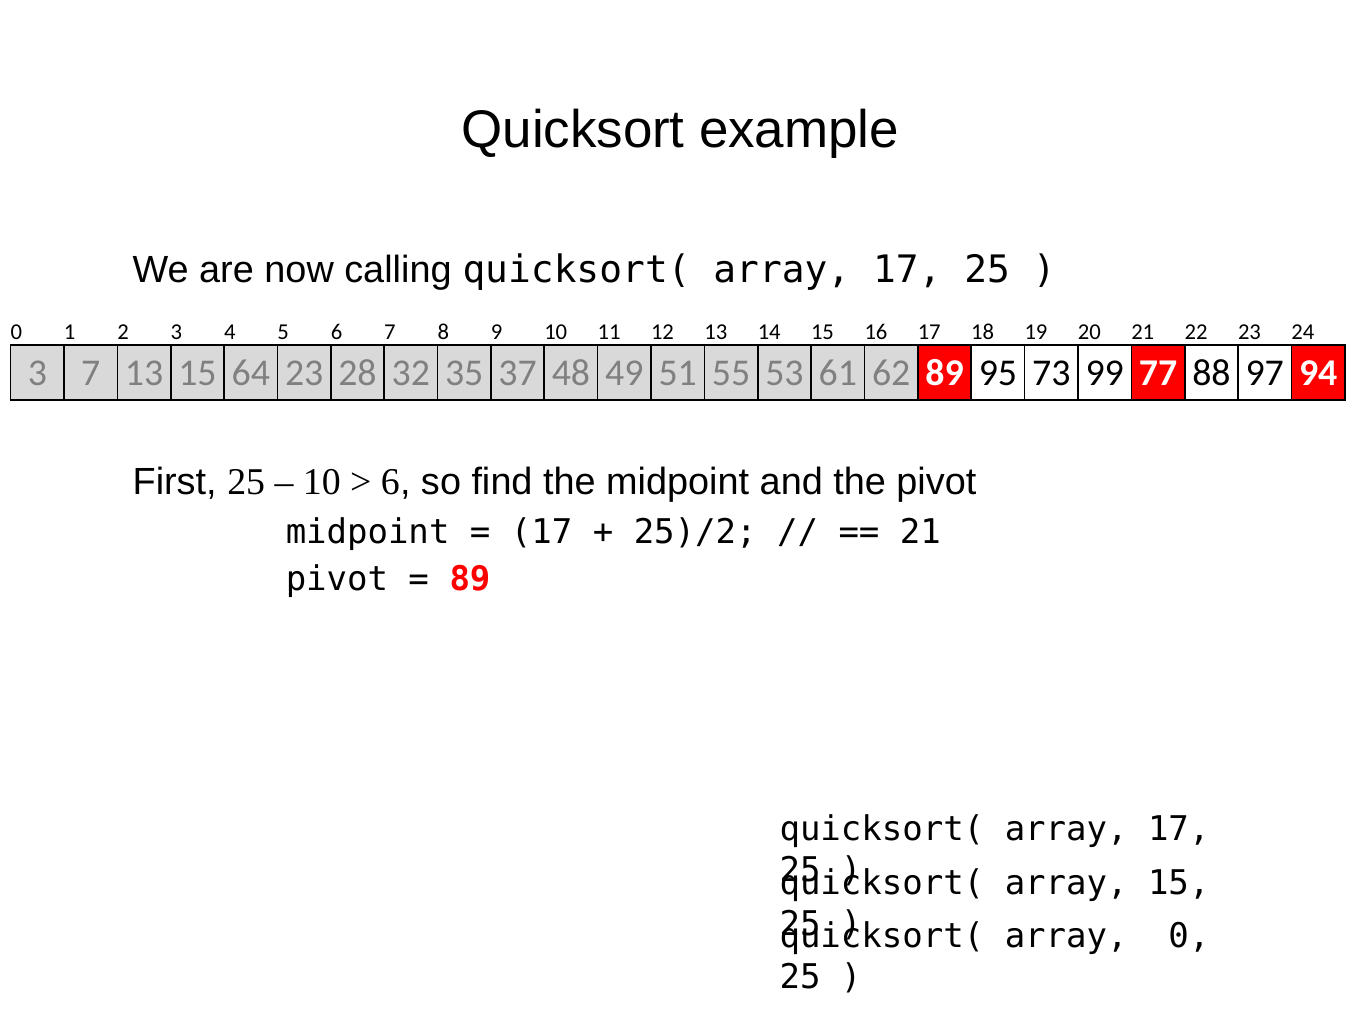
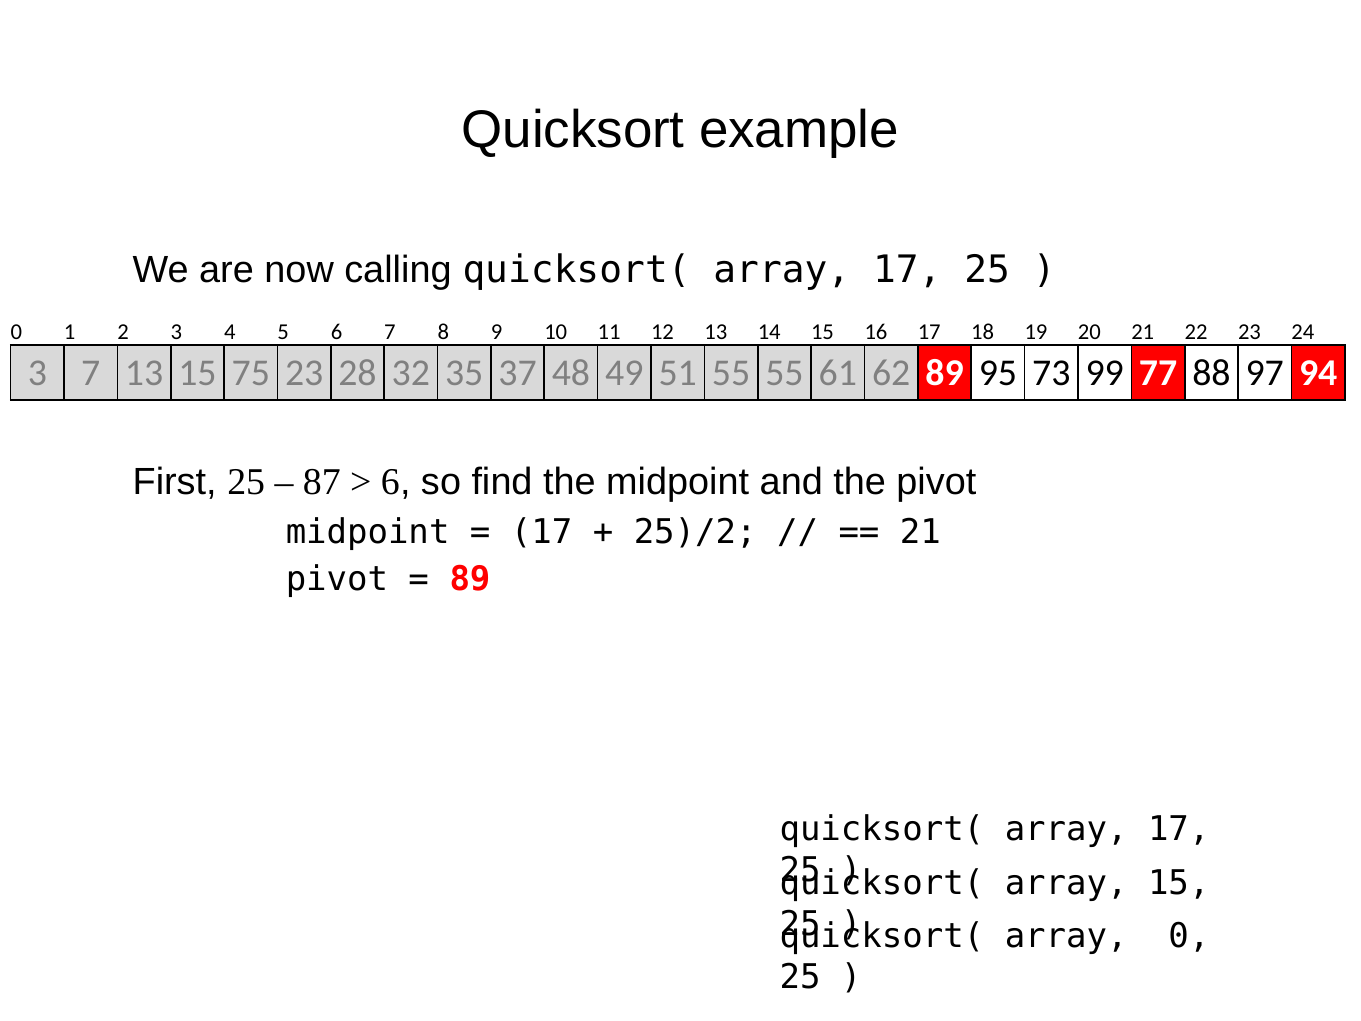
64: 64 -> 75
55 53: 53 -> 55
10 at (322, 482): 10 -> 87
